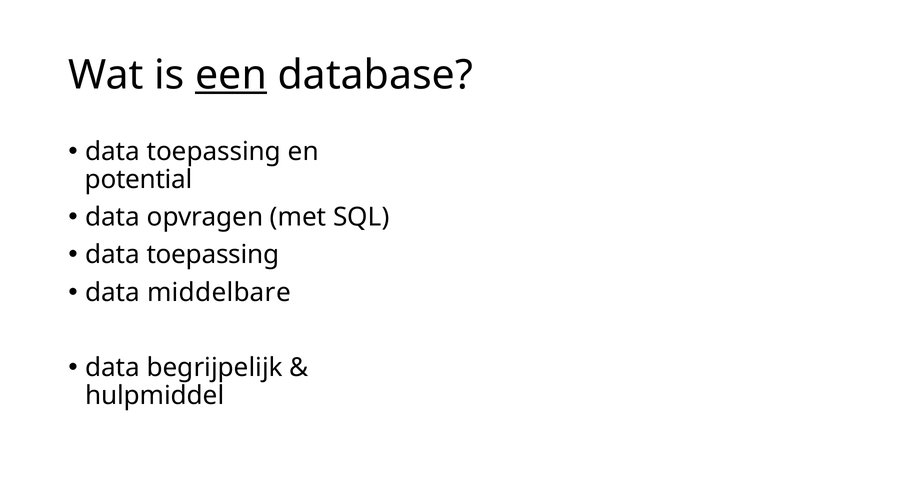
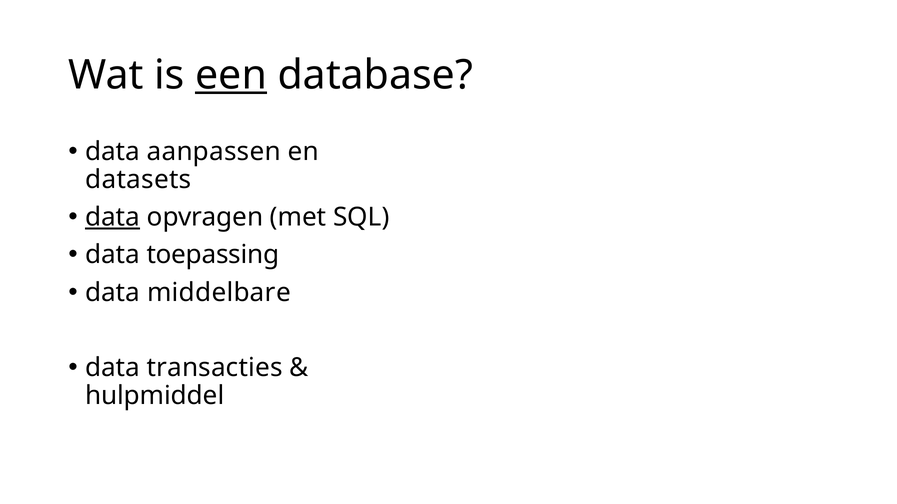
toepassing at (214, 152): toepassing -> aanpassen
potential: potential -> datasets
data at (113, 218) underline: none -> present
begrijpelijk: begrijpelijk -> transacties
